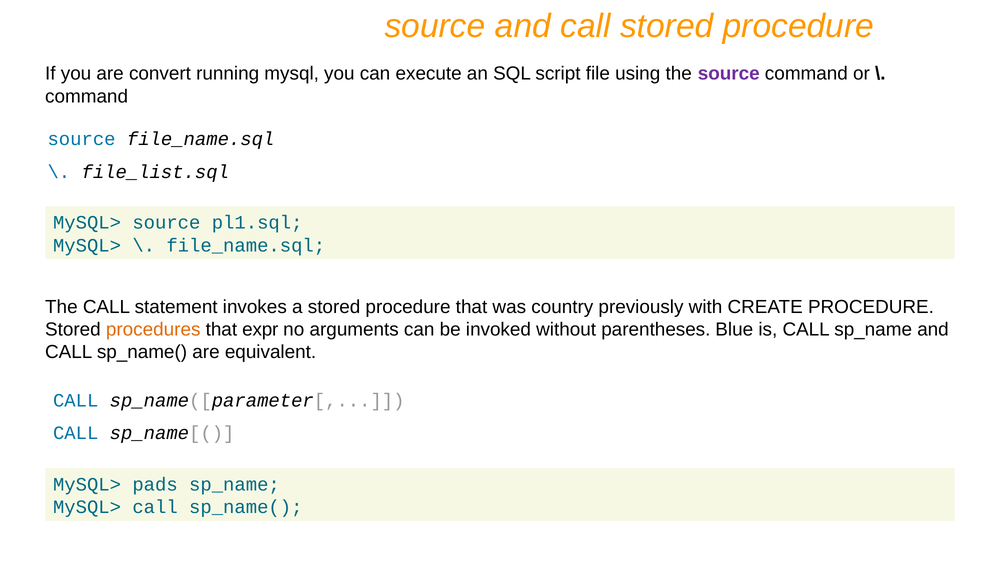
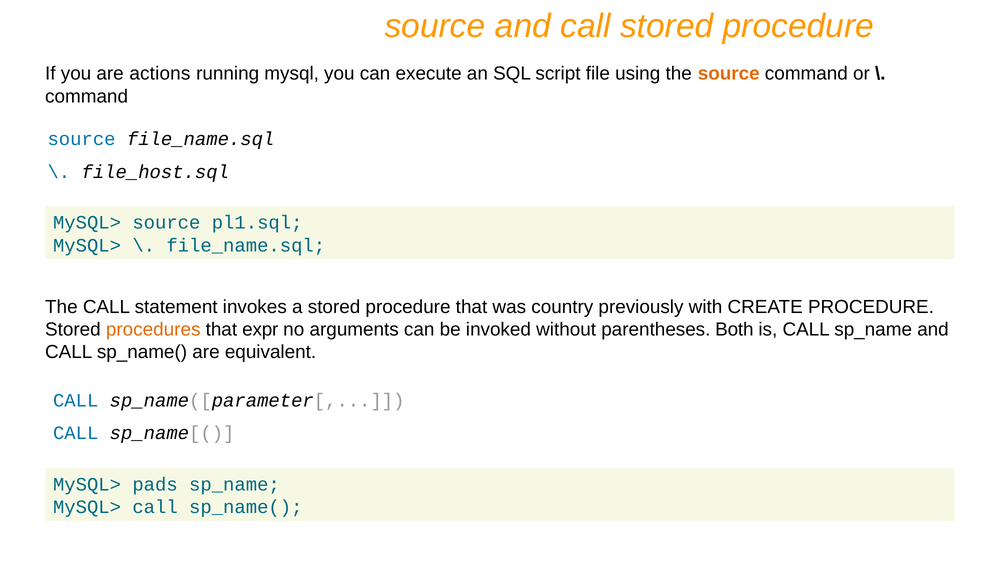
convert: convert -> actions
source at (729, 74) colour: purple -> orange
file_list.sql: file_list.sql -> file_host.sql
Blue: Blue -> Both
